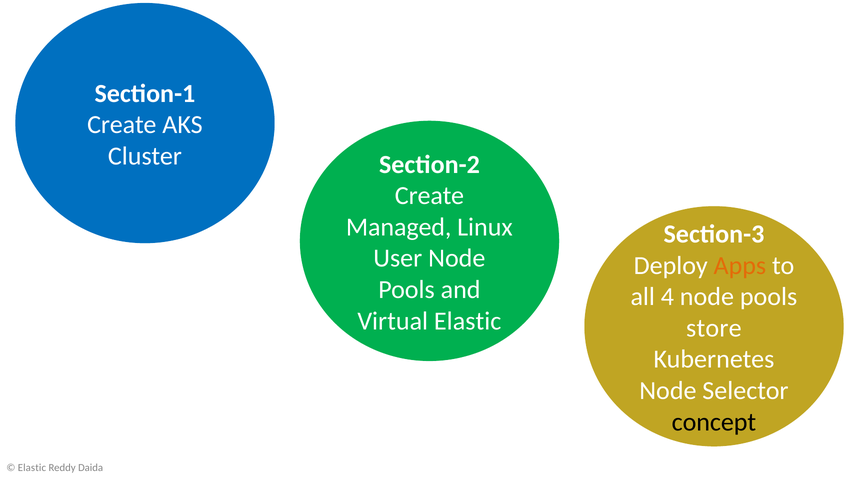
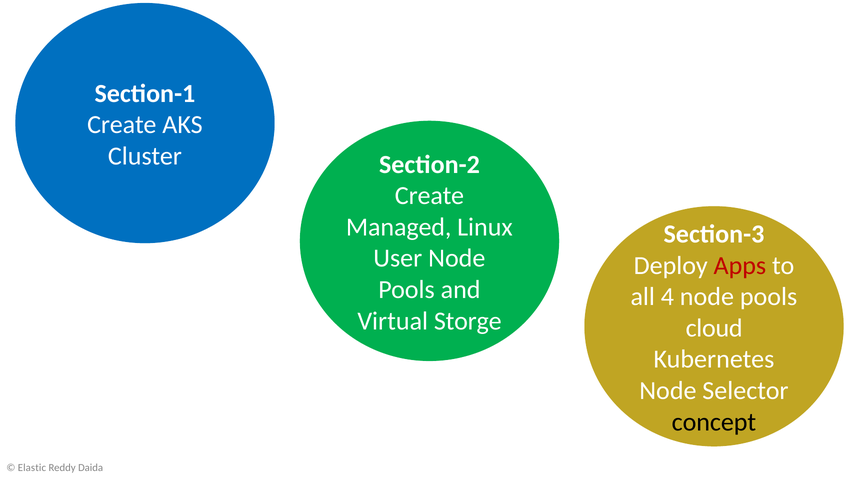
Apps colour: orange -> red
Virtual Elastic: Elastic -> Storge
store: store -> cloud
